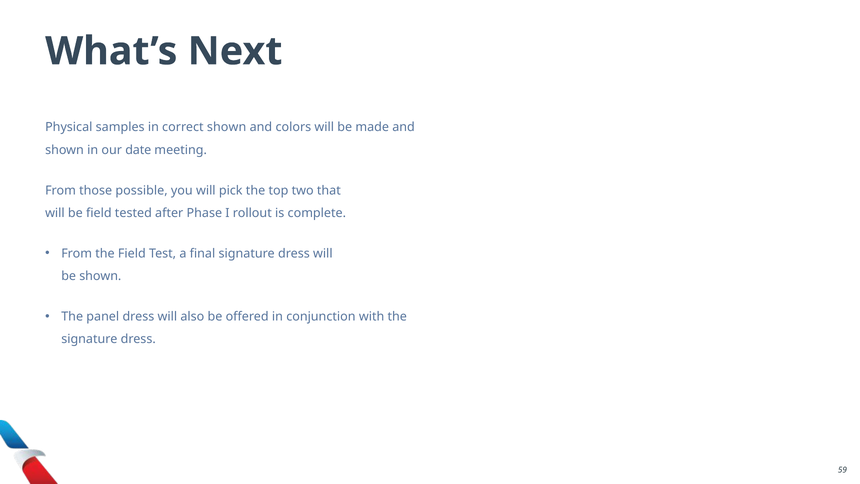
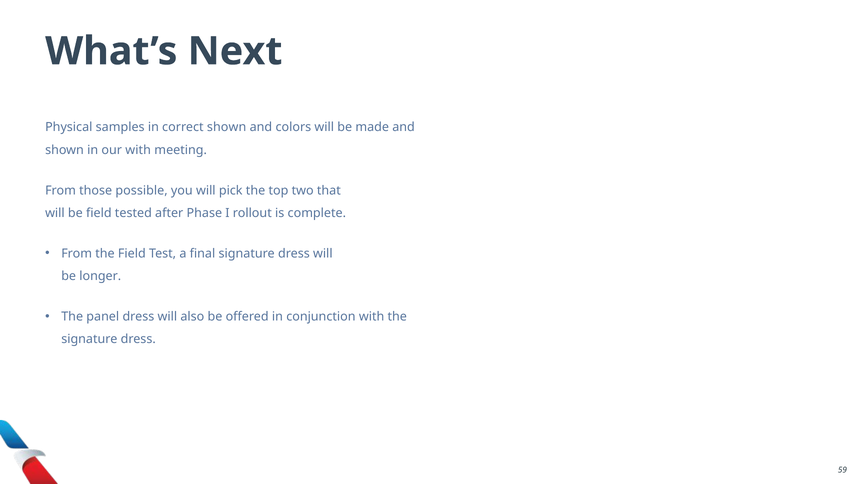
our date: date -> with
be shown: shown -> longer
